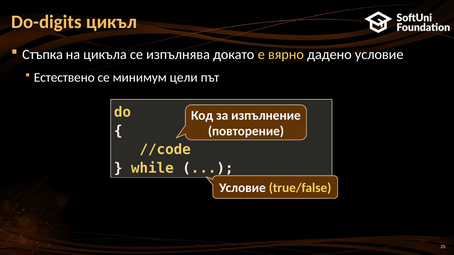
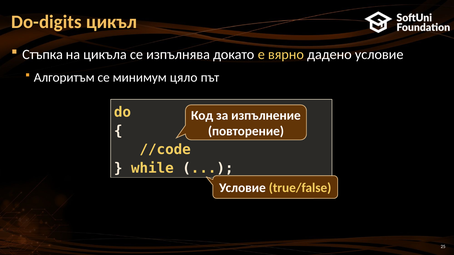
Естествено: Естествено -> Алгоритъм
цели: цели -> цяло
